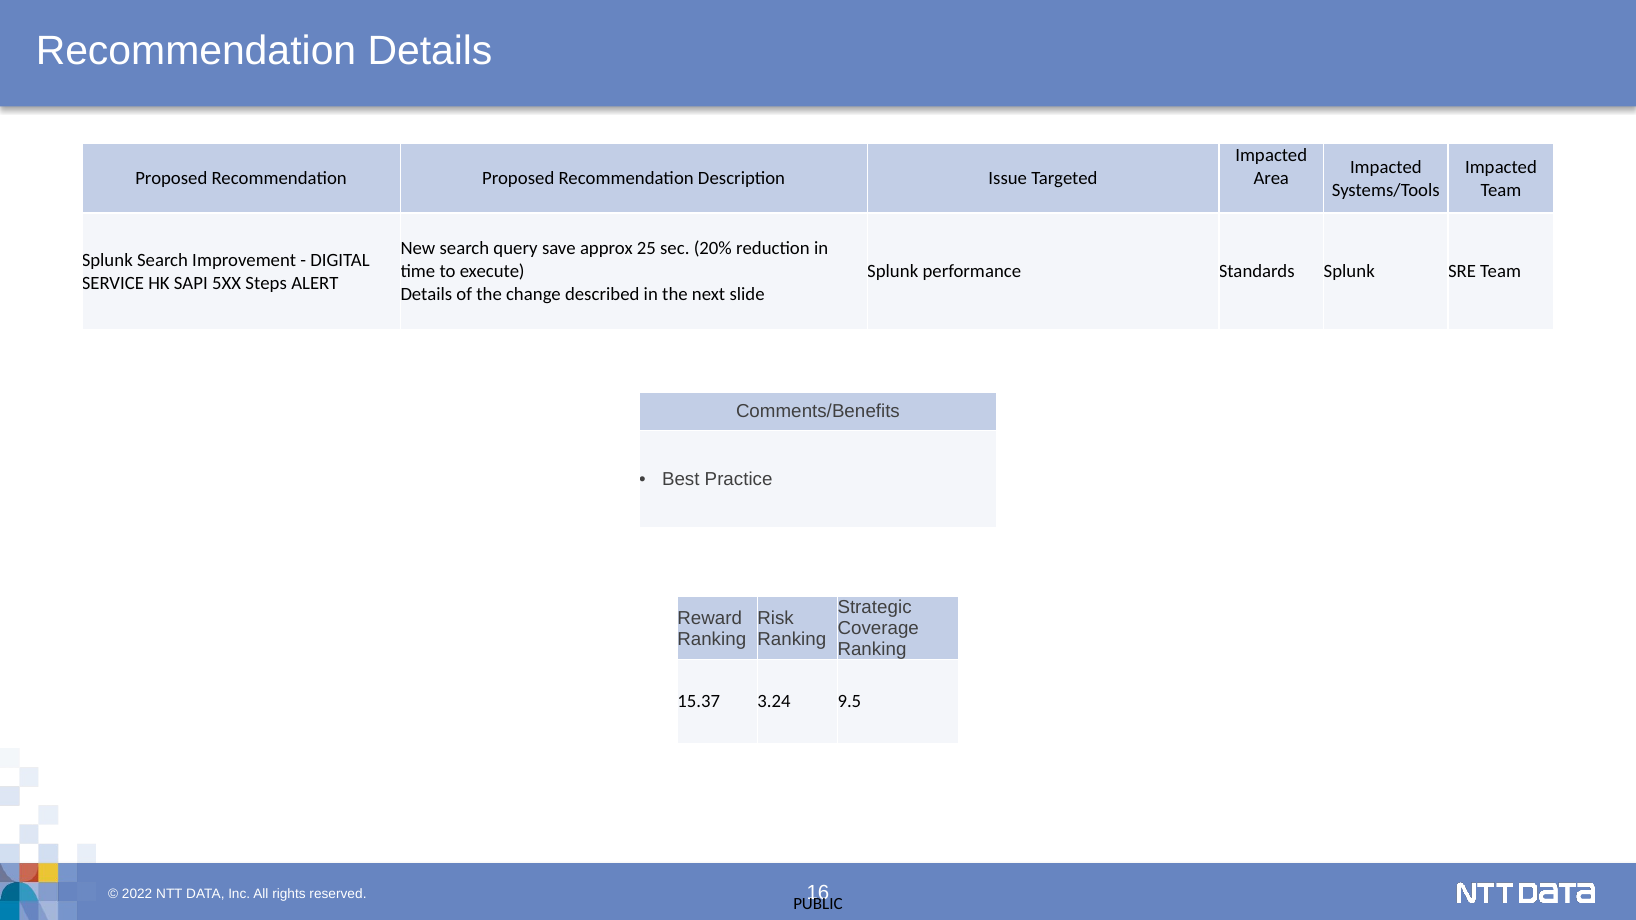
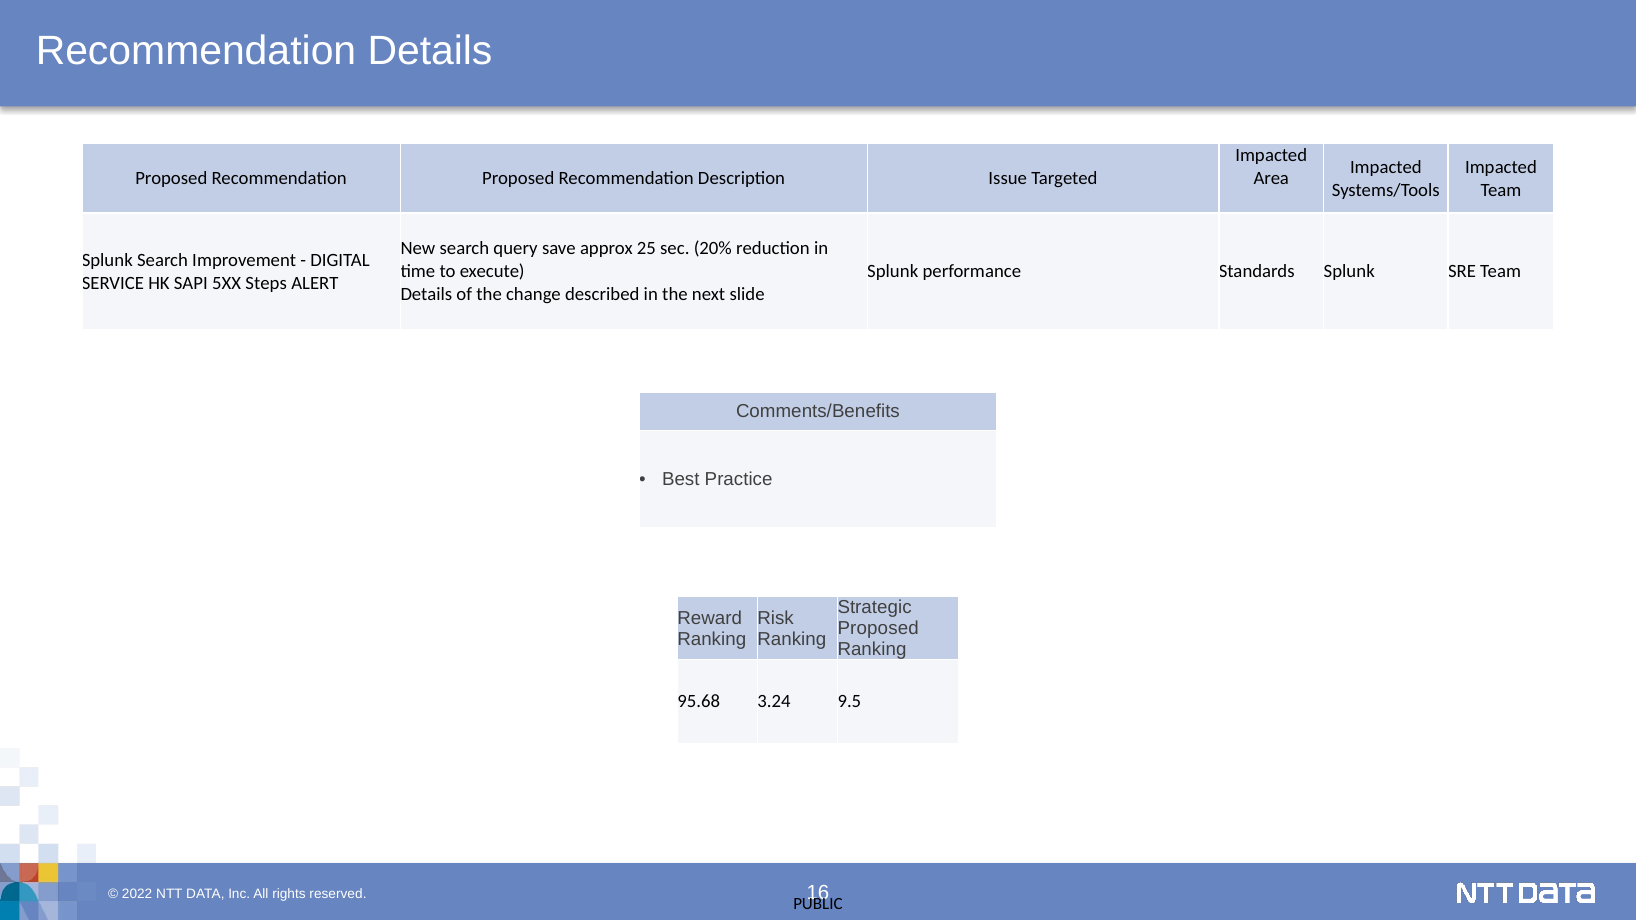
Coverage at (878, 629): Coverage -> Proposed
15.37: 15.37 -> 95.68
